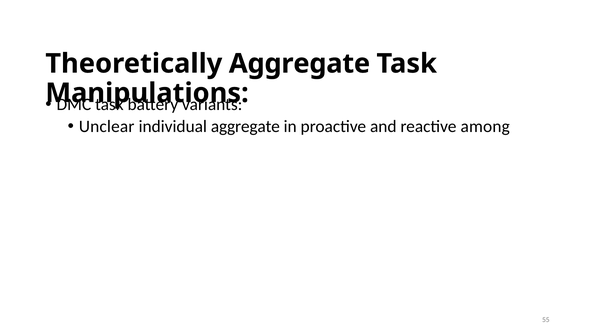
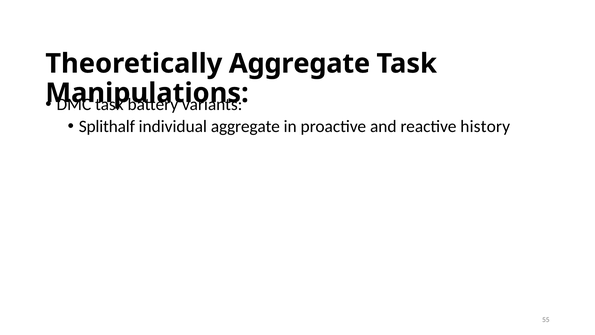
Unclear: Unclear -> Splithalf
among: among -> history
